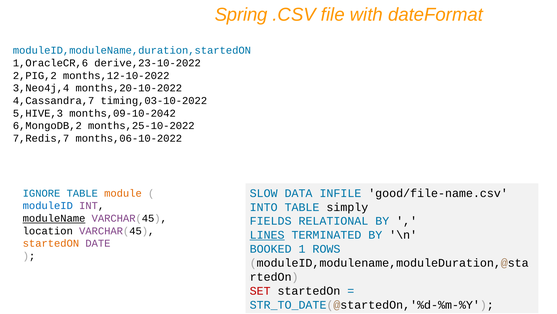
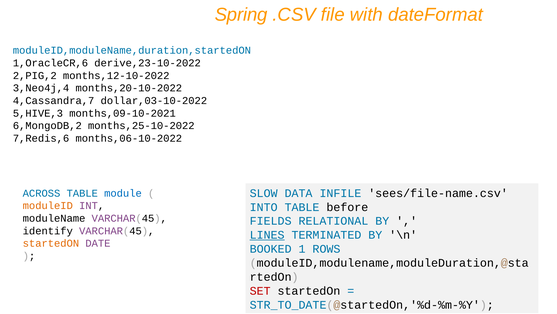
timing,03-10-2022: timing,03-10-2022 -> dollar,03-10-2022
months,09-10-2042: months,09-10-2042 -> months,09-10-2021
7,Redis,7: 7,Redis,7 -> 7,Redis,6
good/file-name.csv: good/file-name.csv -> sees/file-name.csv
IGNORE: IGNORE -> ACROSS
module colour: orange -> blue
moduleID colour: blue -> orange
simply: simply -> before
moduleName underline: present -> none
location: location -> identify
